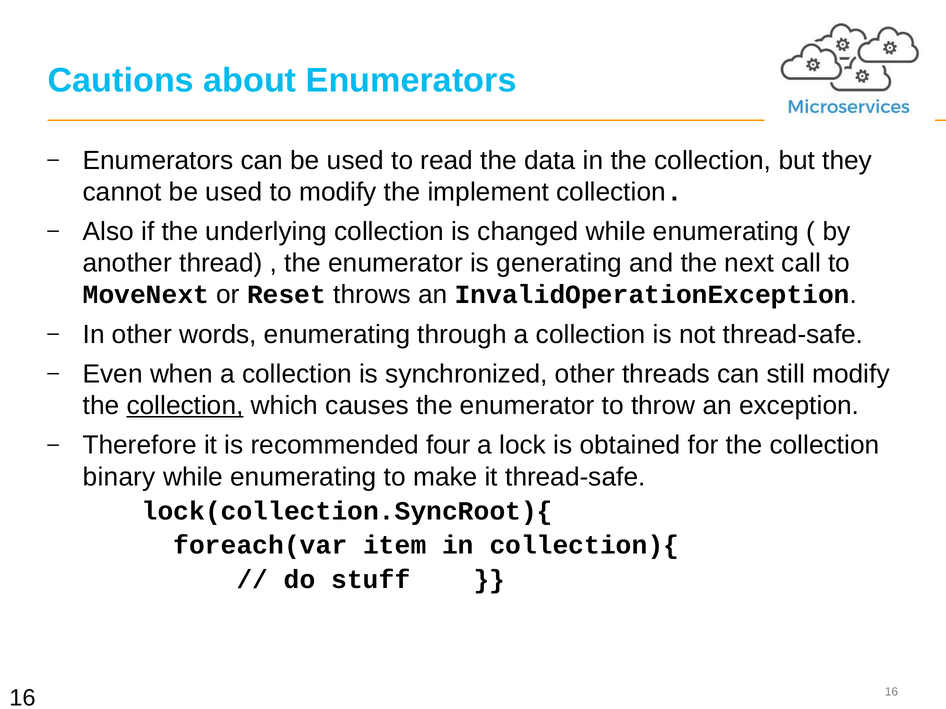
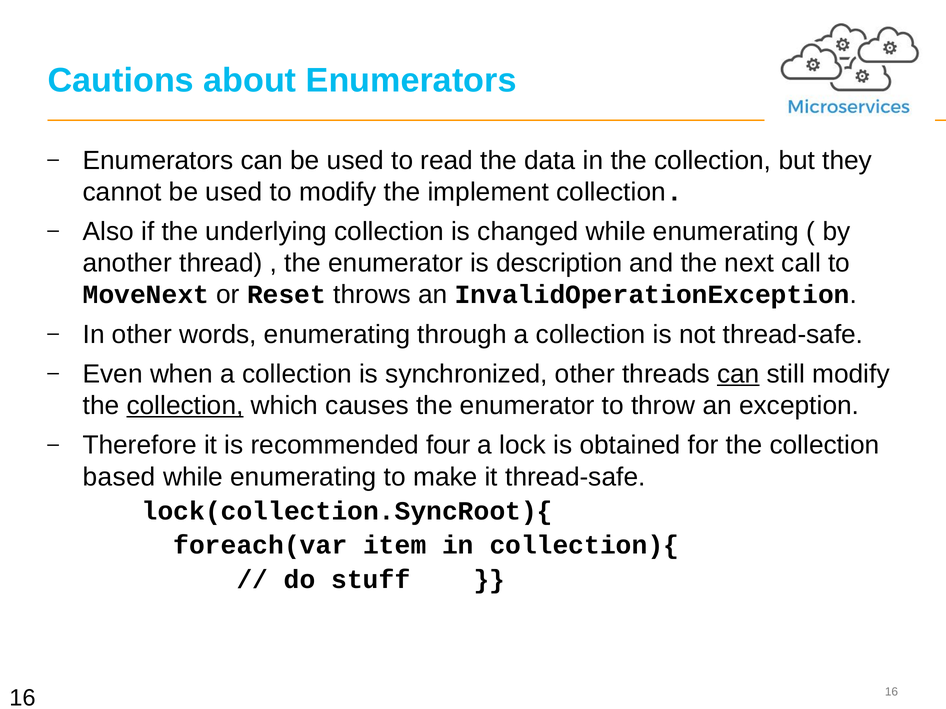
generating: generating -> description
can at (738, 374) underline: none -> present
binary: binary -> based
